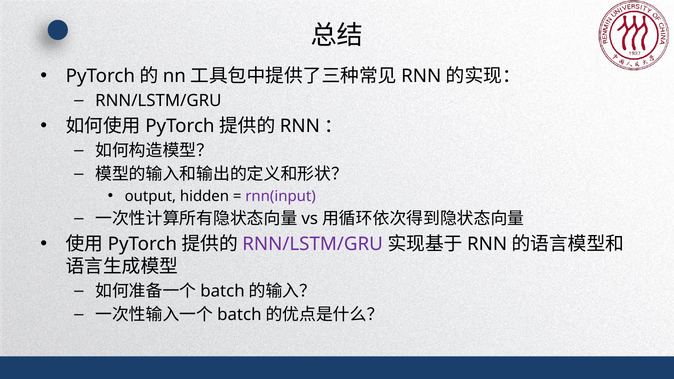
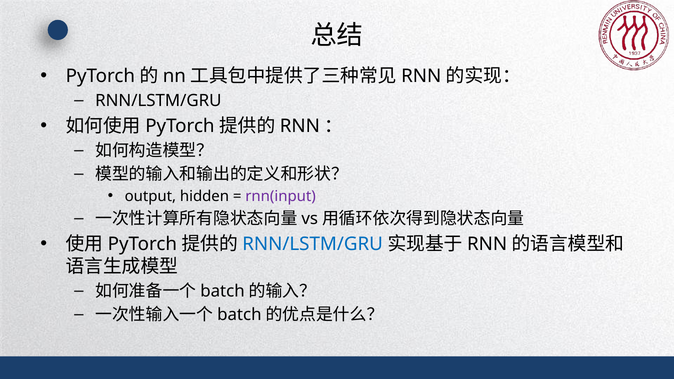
RNN/LSTM/GRU at (313, 244) colour: purple -> blue
